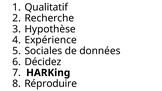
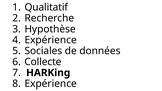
Décidez: Décidez -> Collecte
8 Réproduire: Réproduire -> Expérience
